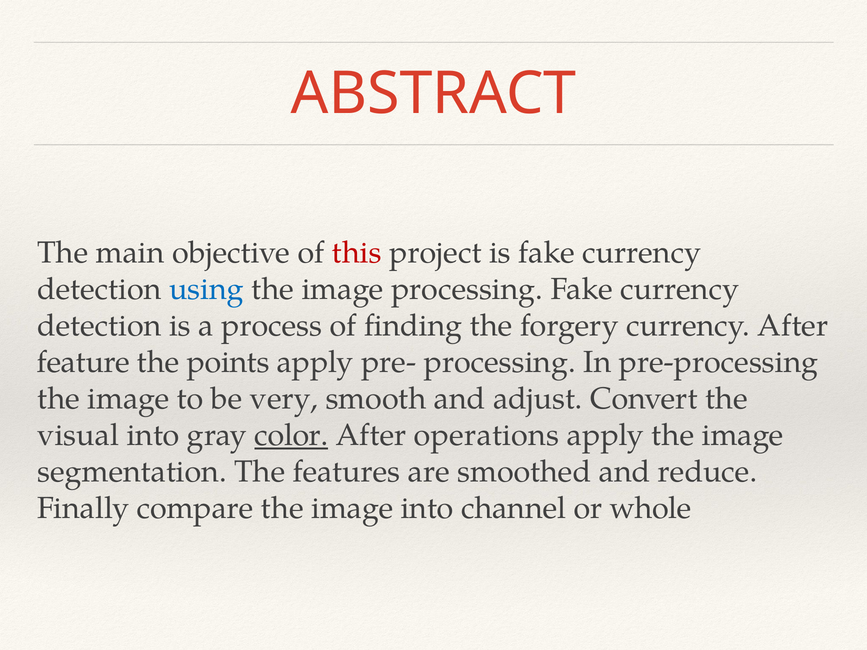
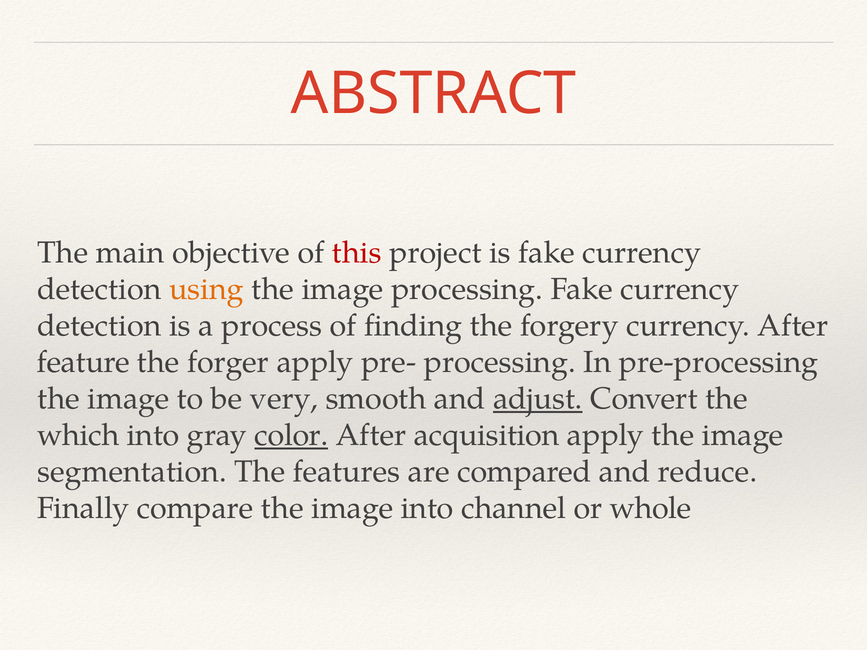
using colour: blue -> orange
points: points -> forger
adjust underline: none -> present
visual: visual -> which
operations: operations -> acquisition
smoothed: smoothed -> compared
